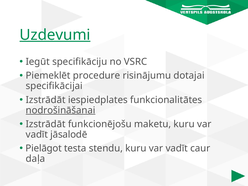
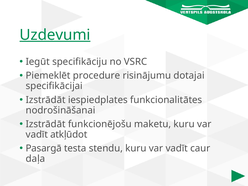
nodrošināšanai underline: present -> none
jāsalodē: jāsalodē -> atkļūdot
Pielāgot: Pielāgot -> Pasargā
